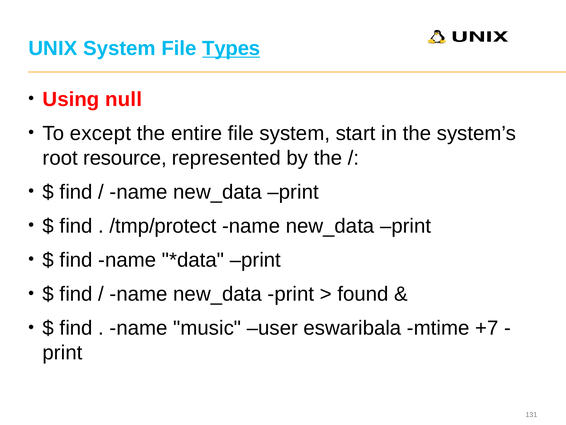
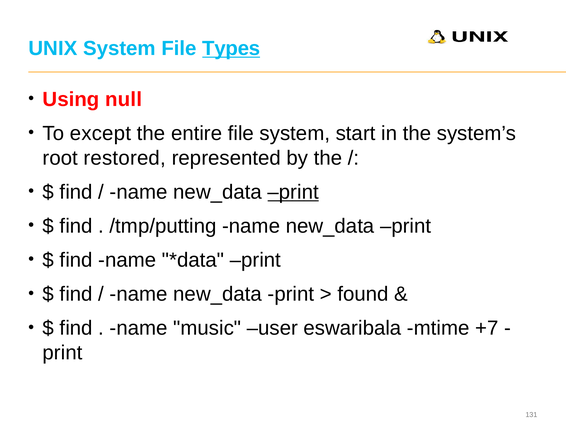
resource: resource -> restored
print at (293, 192) underline: none -> present
/tmp/protect: /tmp/protect -> /tmp/putting
